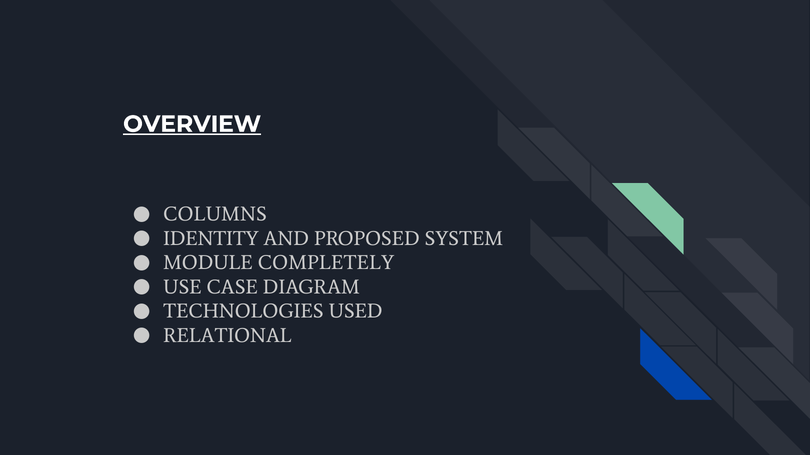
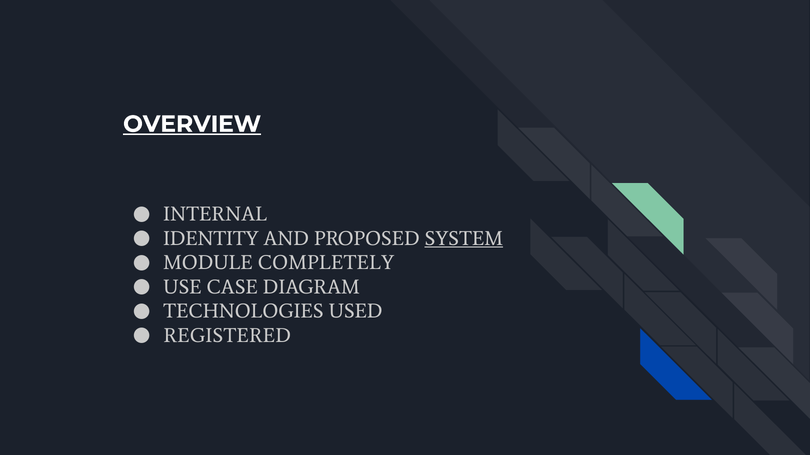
COLUMNS: COLUMNS -> INTERNAL
SYSTEM underline: none -> present
RELATIONAL: RELATIONAL -> REGISTERED
